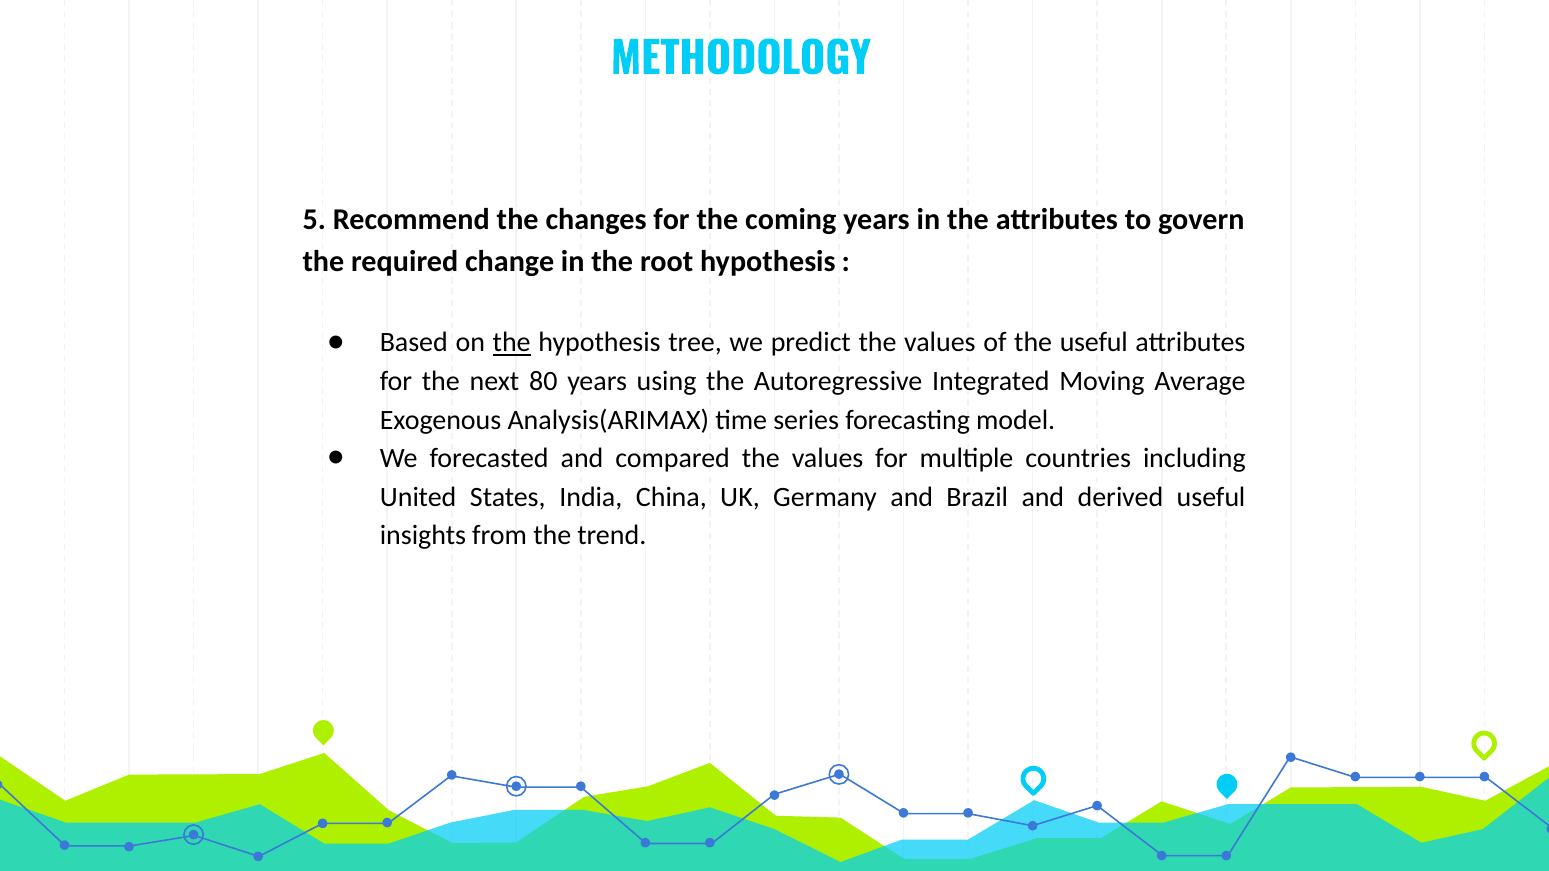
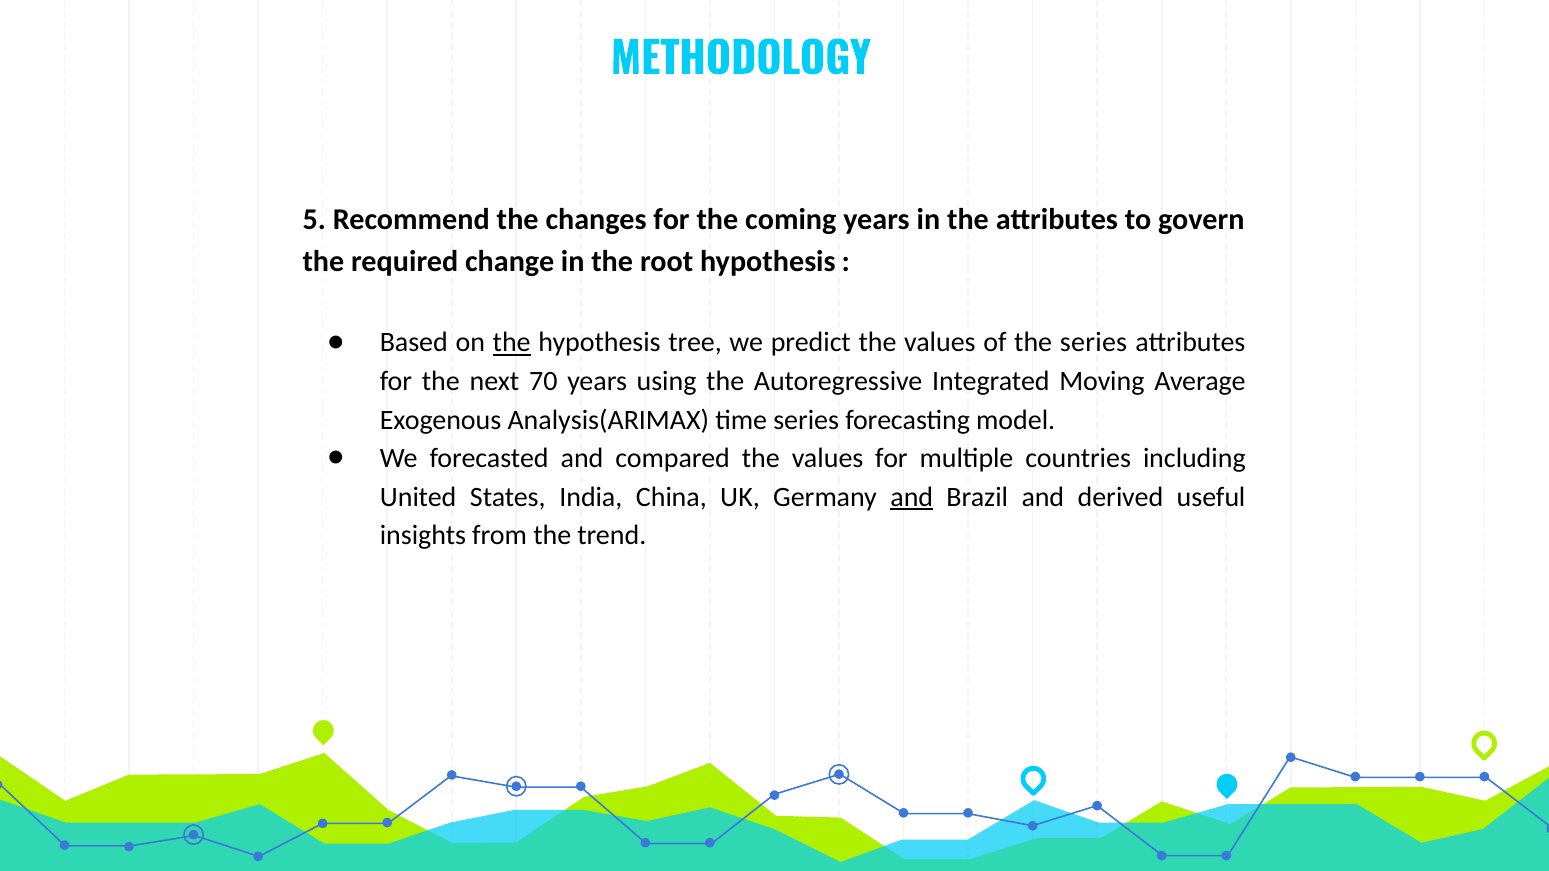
the useful: useful -> series
80: 80 -> 70
and at (912, 497) underline: none -> present
